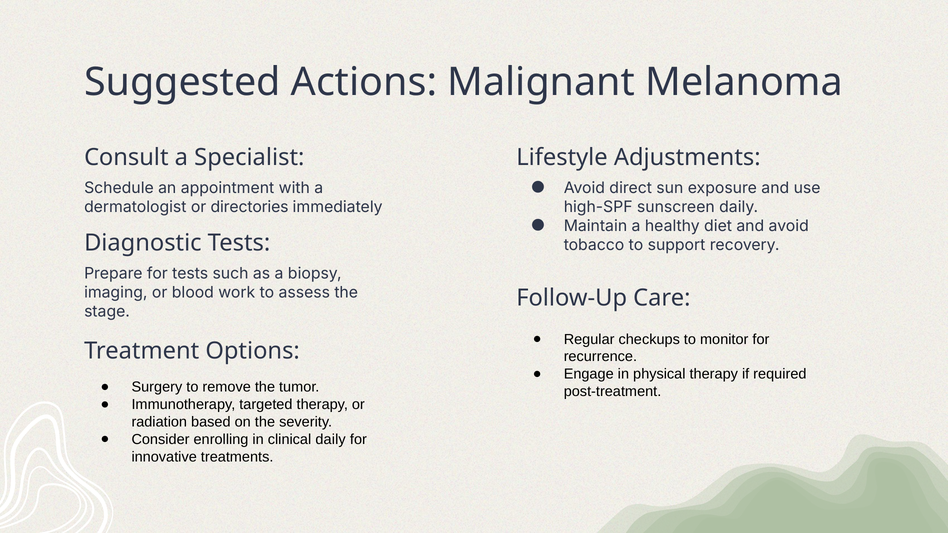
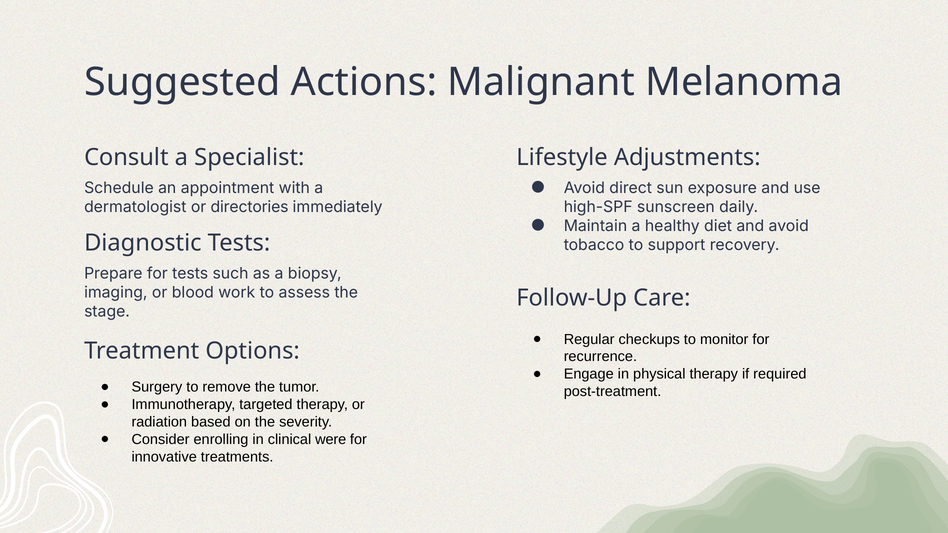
clinical daily: daily -> were
